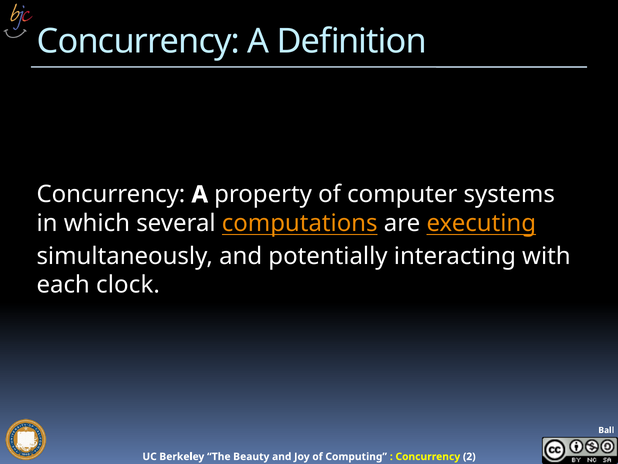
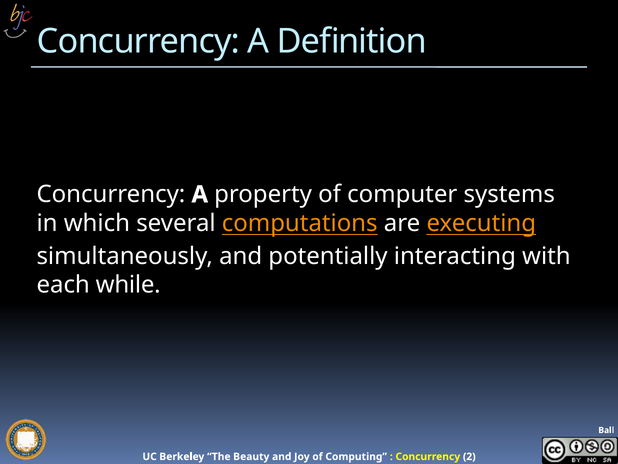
clock: clock -> while
